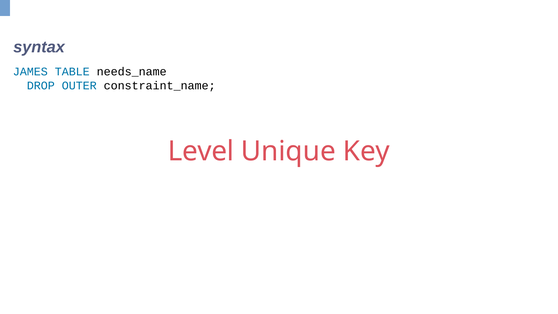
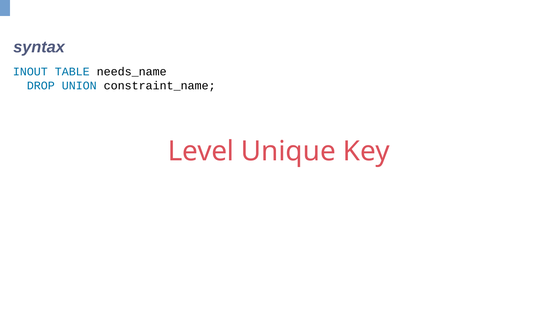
JAMES: JAMES -> INOUT
OUTER: OUTER -> UNION
